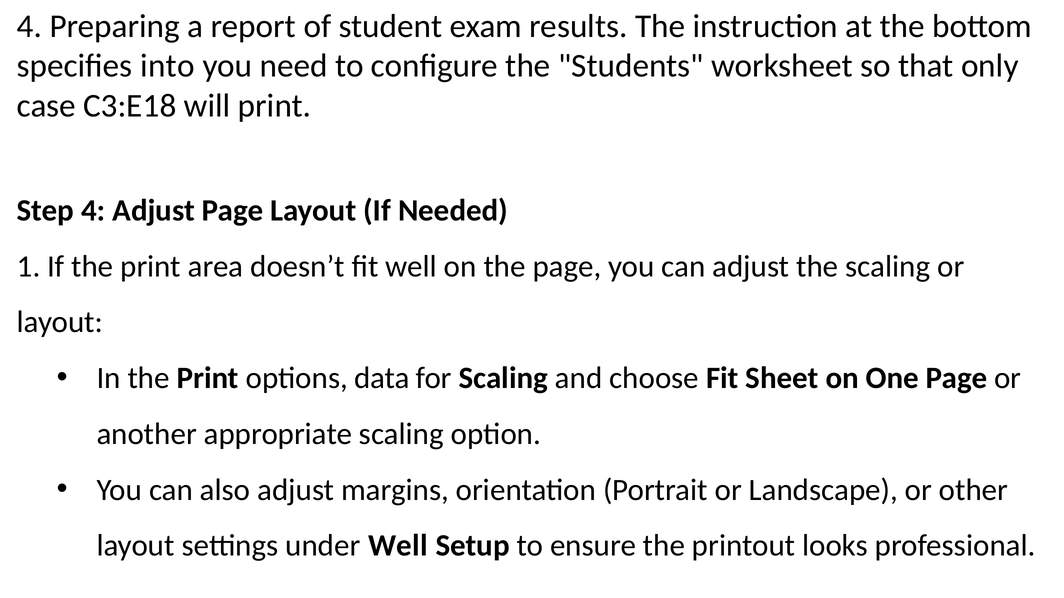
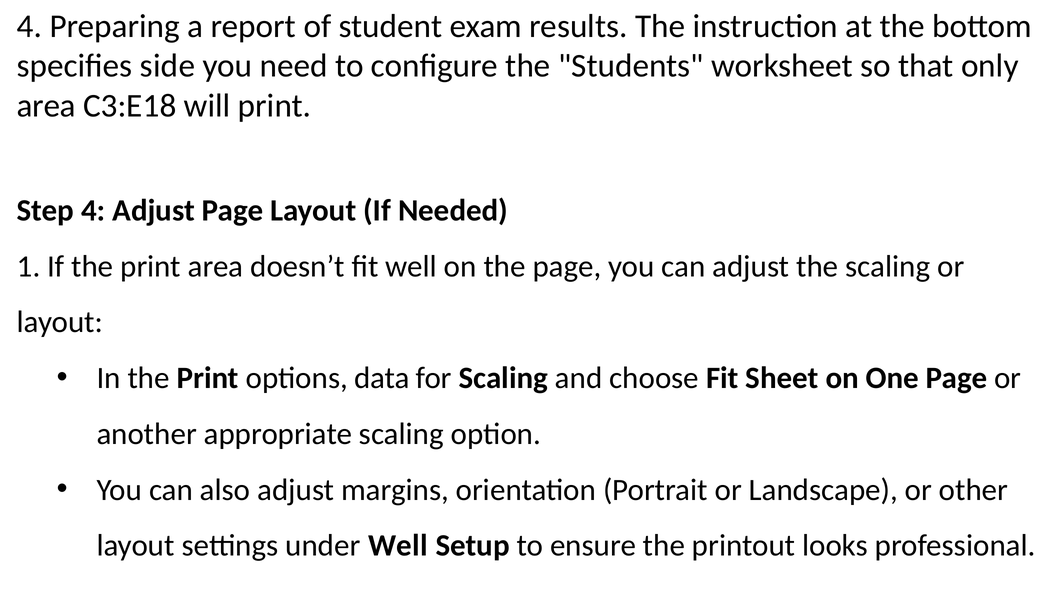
into: into -> side
case at (46, 106): case -> area
